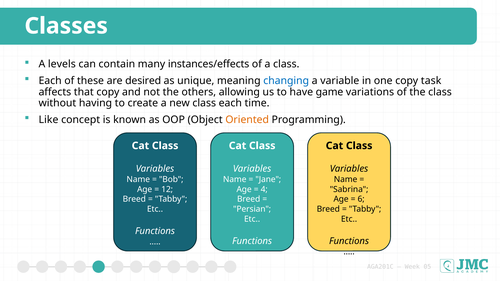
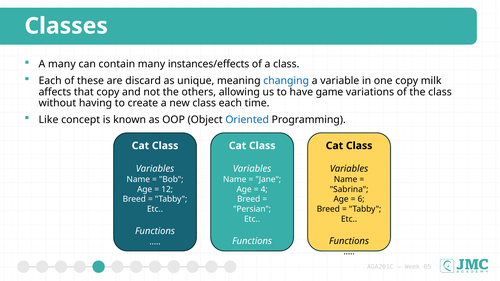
A levels: levels -> many
desired: desired -> discard
task: task -> milk
Oriented colour: orange -> blue
